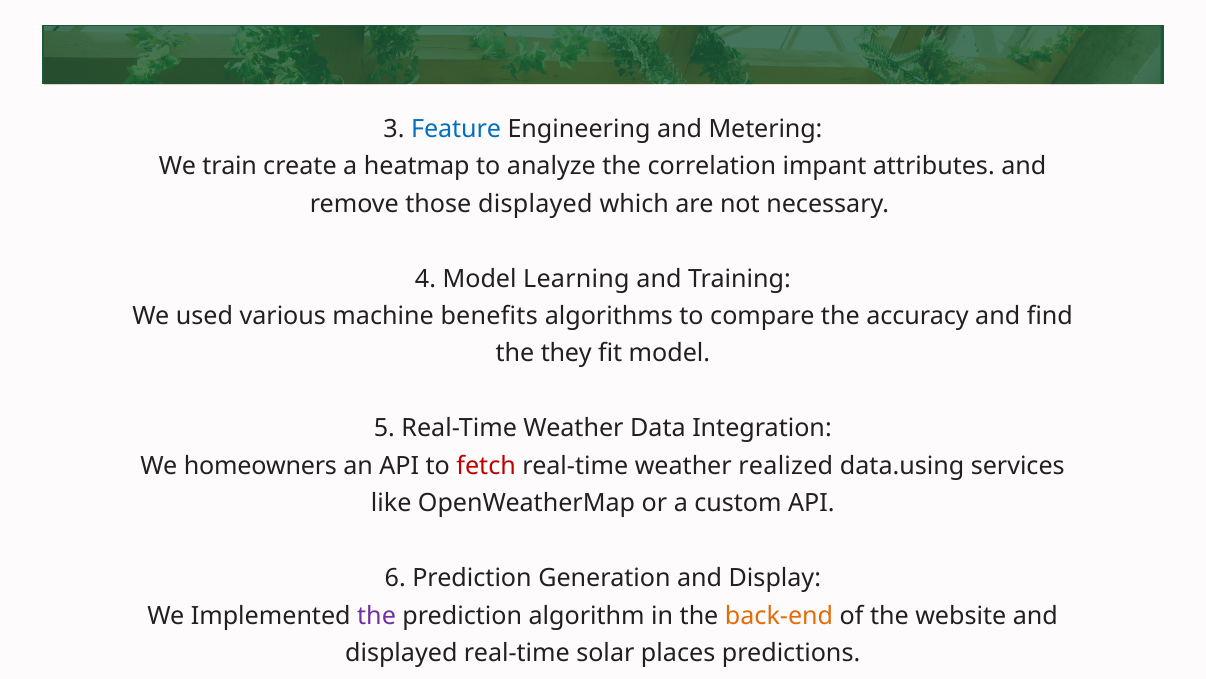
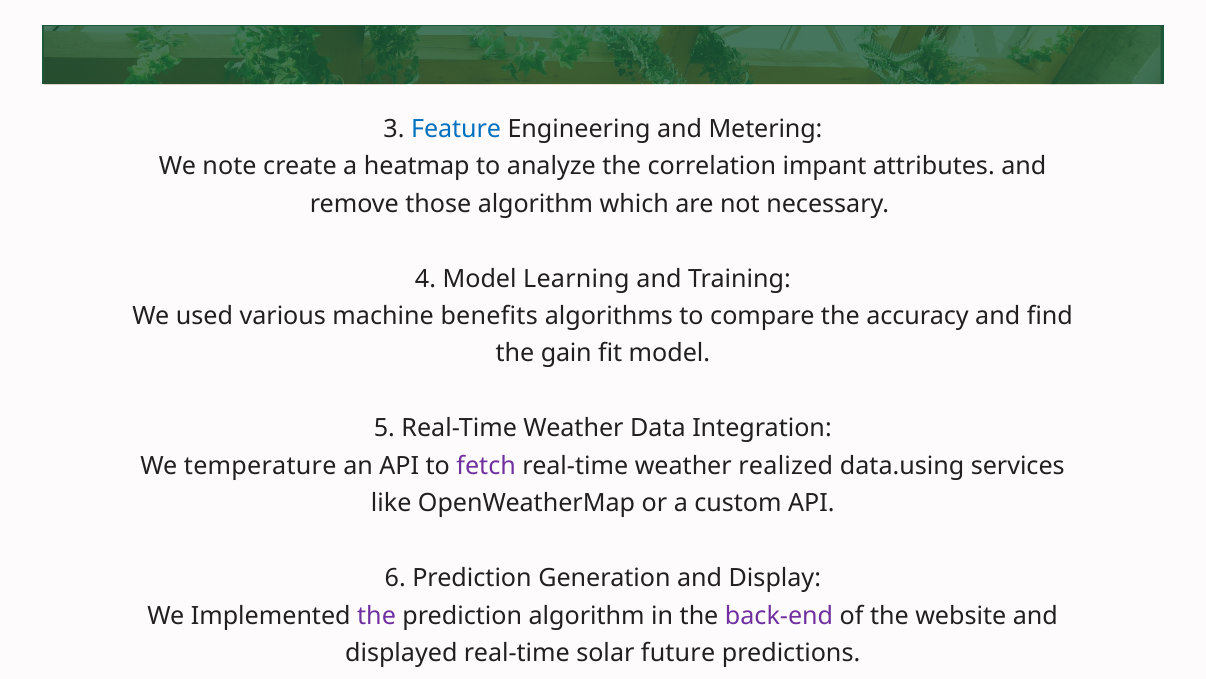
train: train -> note
those displayed: displayed -> algorithm
they: they -> gain
homeowners: homeowners -> temperature
fetch colour: red -> purple
back-end colour: orange -> purple
places: places -> future
